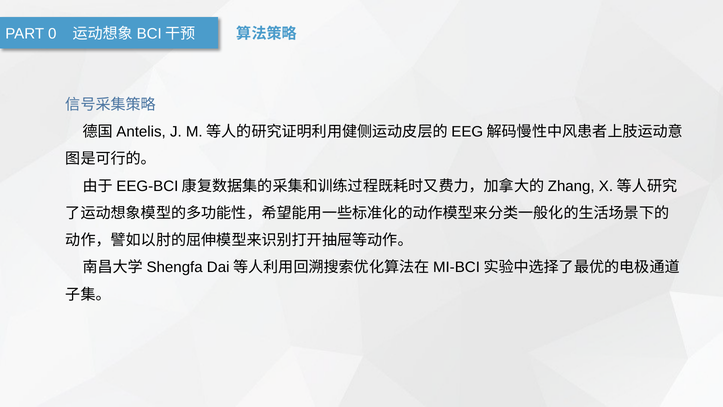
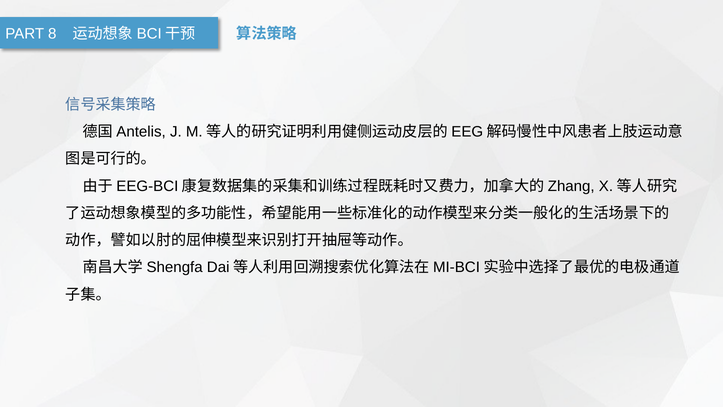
0: 0 -> 8
